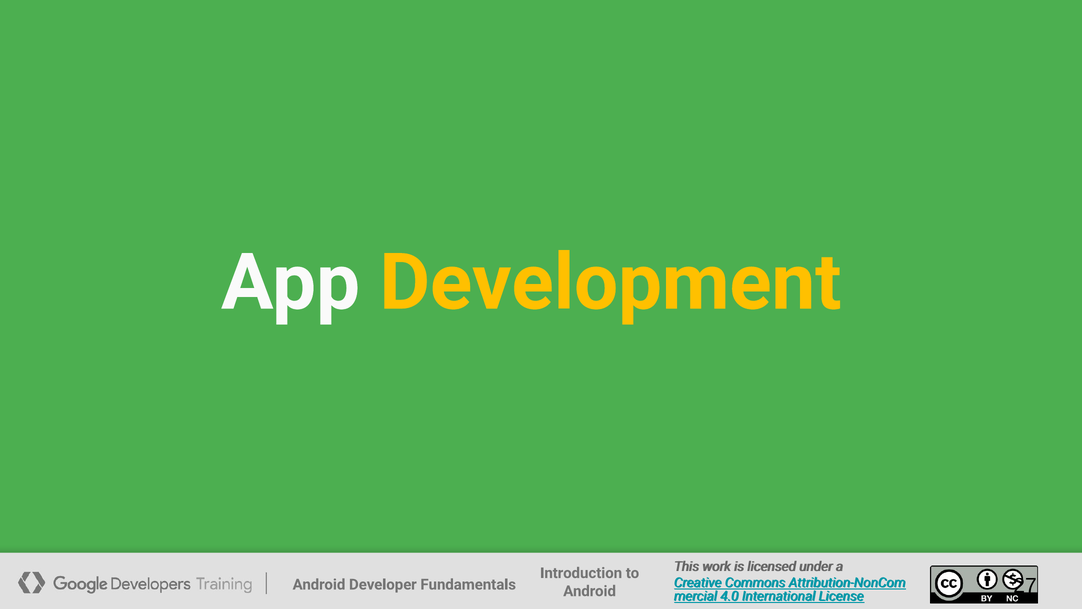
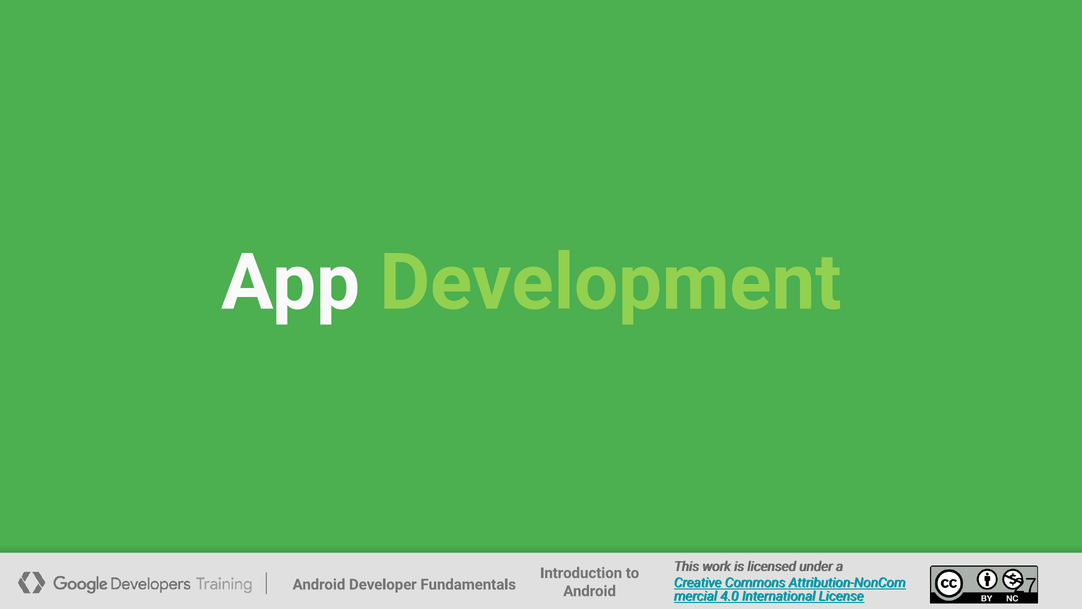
Development colour: yellow -> light green
